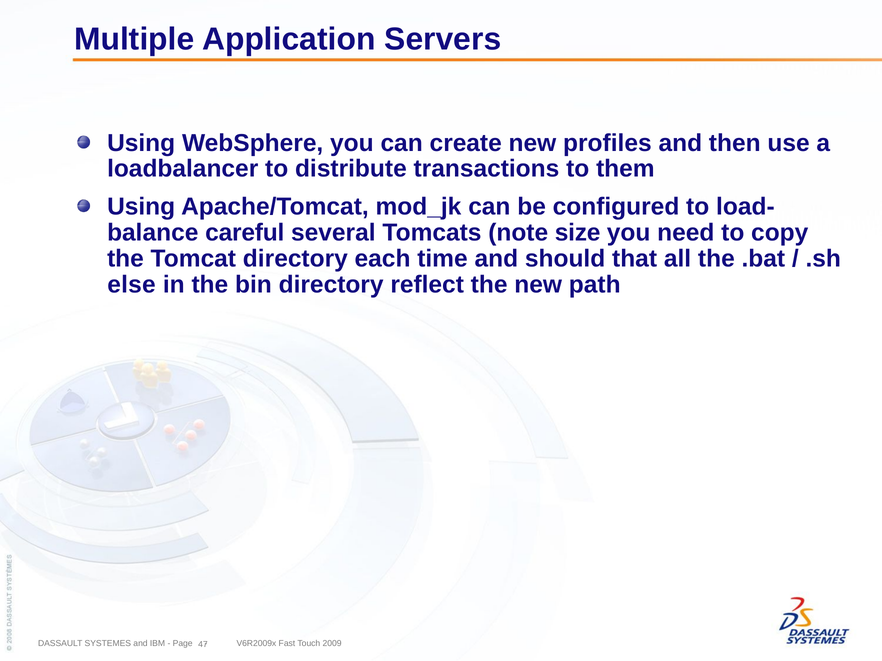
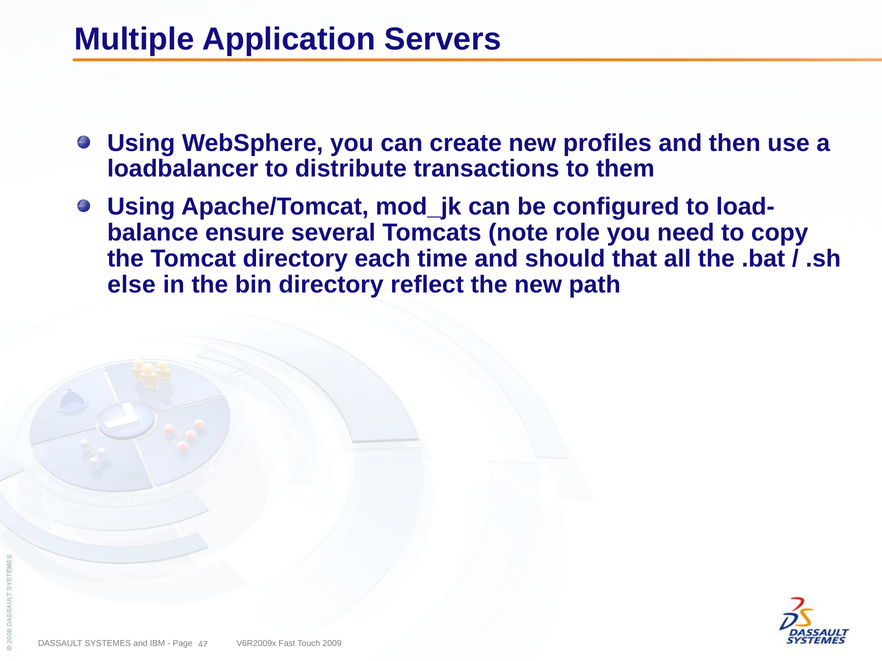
careful: careful -> ensure
size: size -> role
